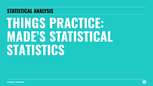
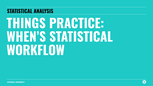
MADE’S: MADE’S -> WHEN’S
STATISTICS: STATISTICS -> WORKFLOW
